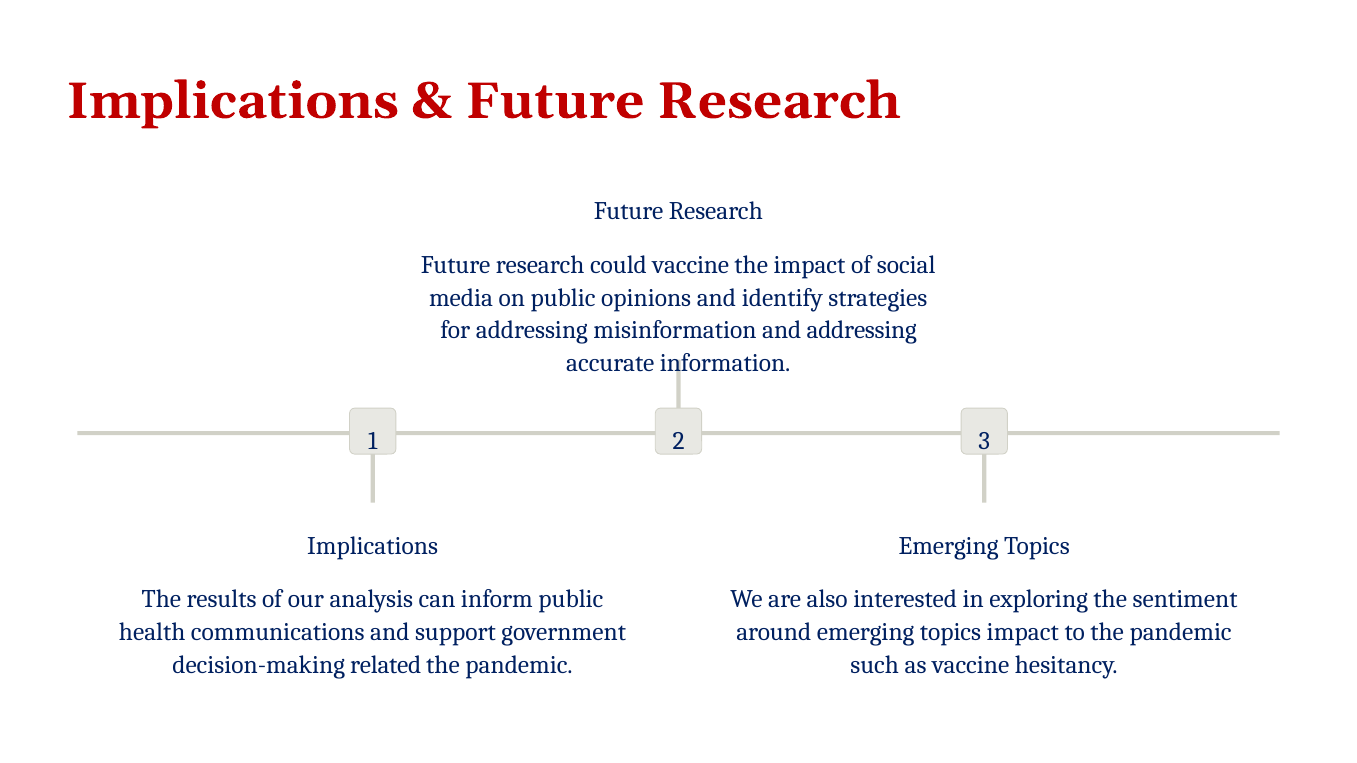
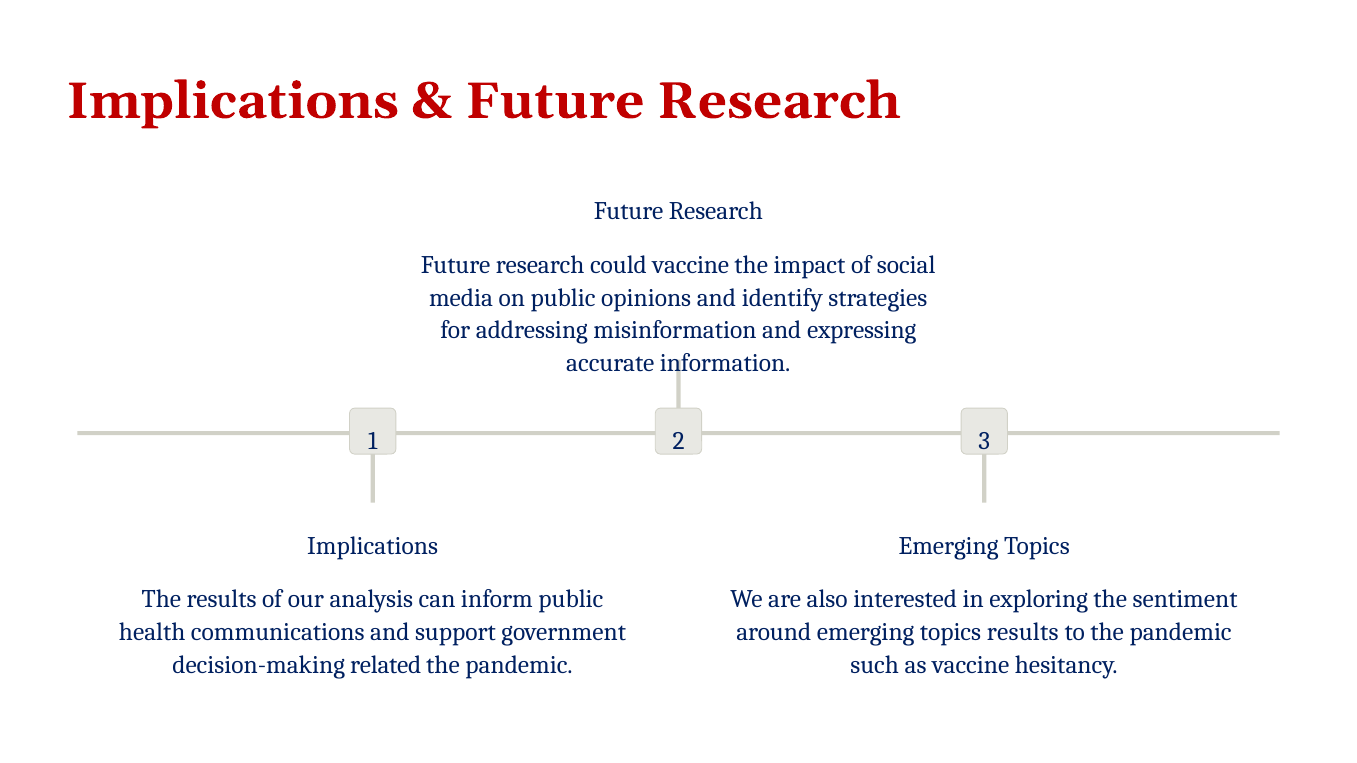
and addressing: addressing -> expressing
topics impact: impact -> results
